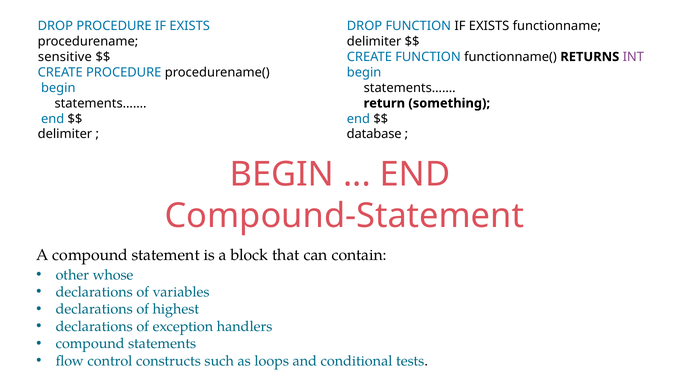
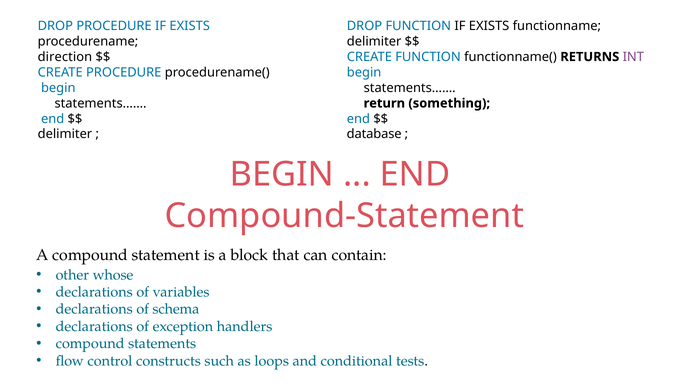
sensitive: sensitive -> direction
highest: highest -> schema
